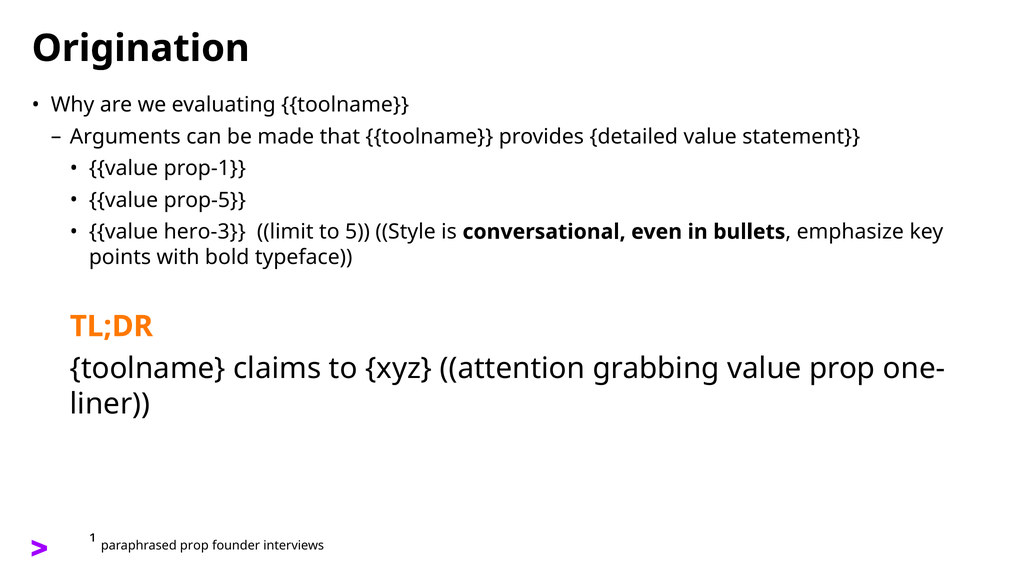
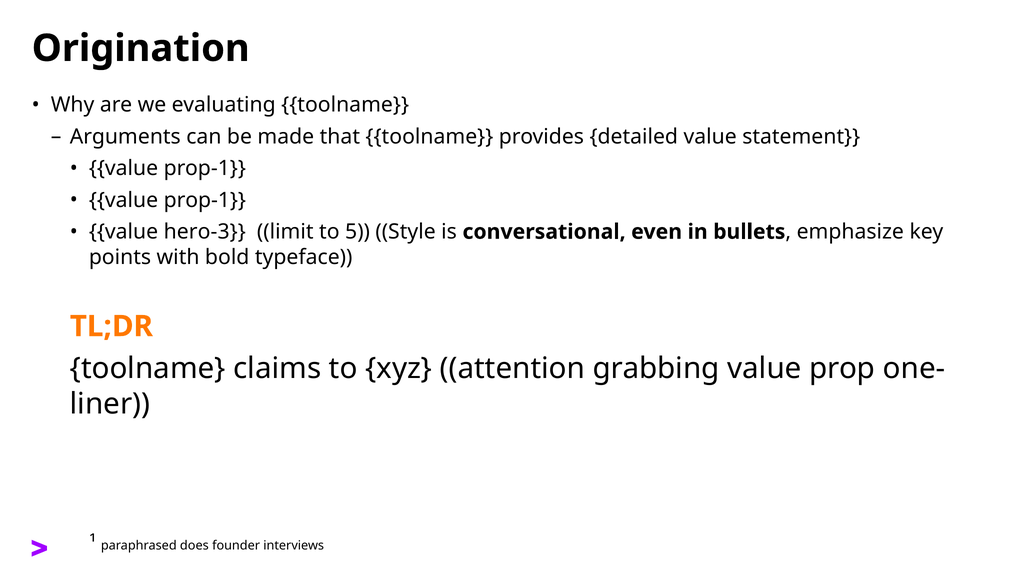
prop-5 at (205, 200): prop-5 -> prop-1
paraphrased prop: prop -> does
